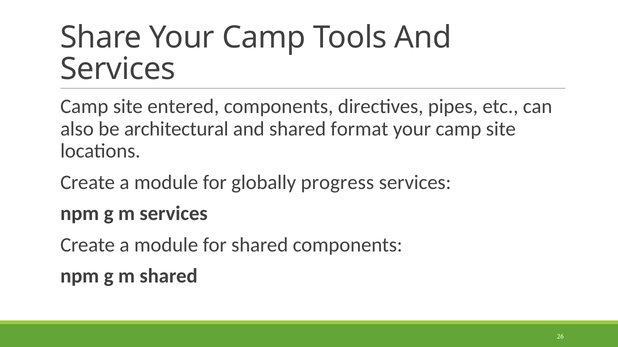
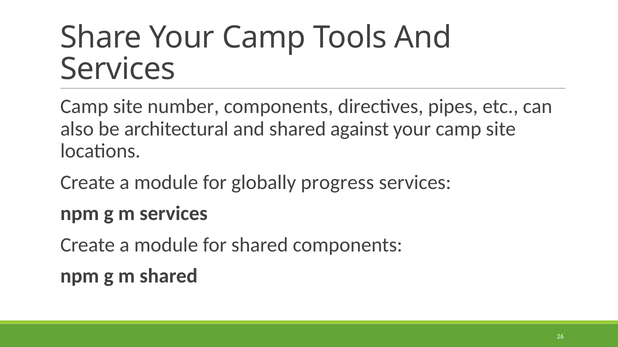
entered: entered -> number
format: format -> against
